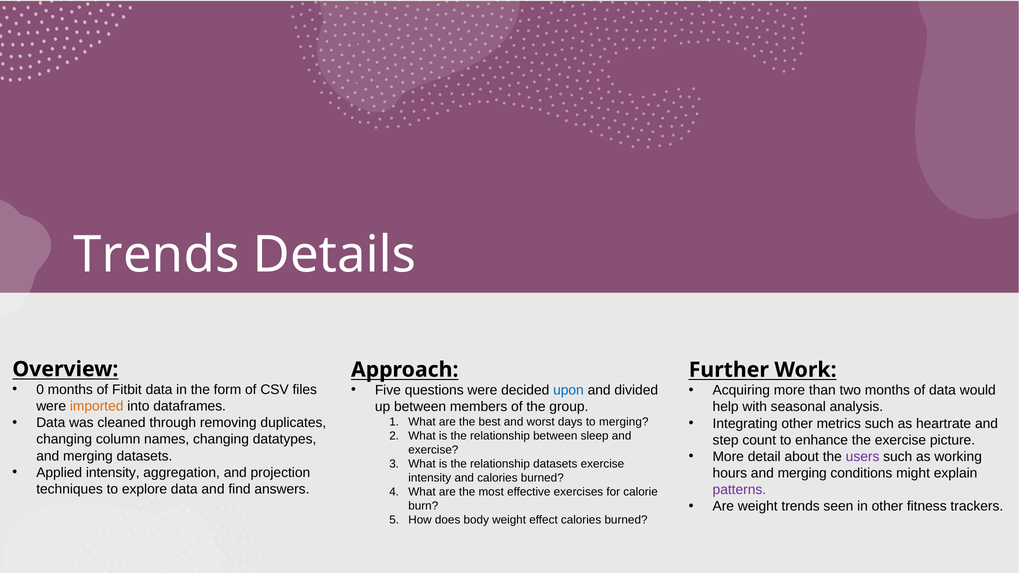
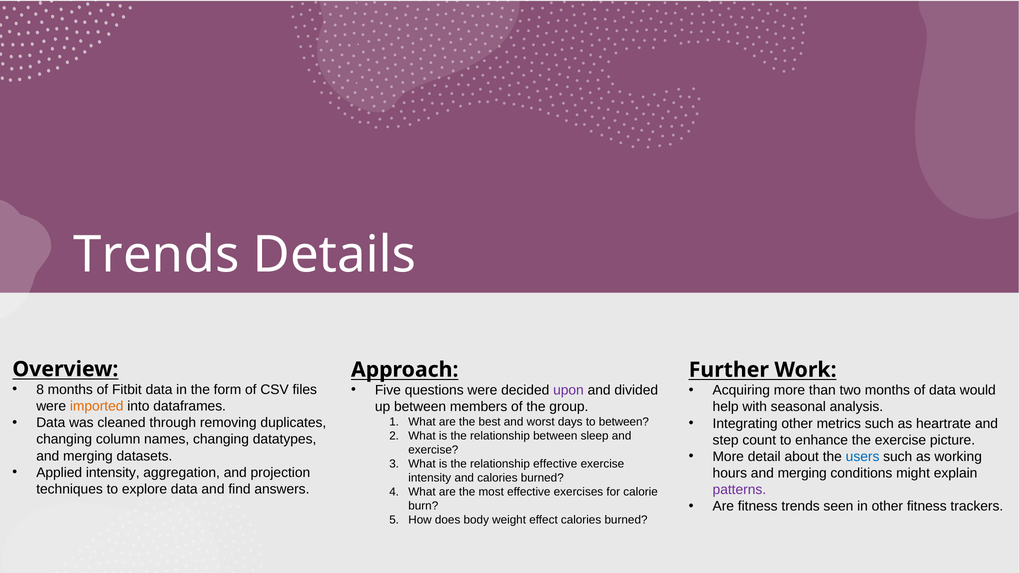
0: 0 -> 8
upon colour: blue -> purple
to merging: merging -> between
users colour: purple -> blue
relationship datasets: datasets -> effective
Are weight: weight -> fitness
